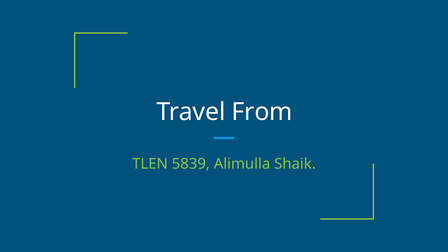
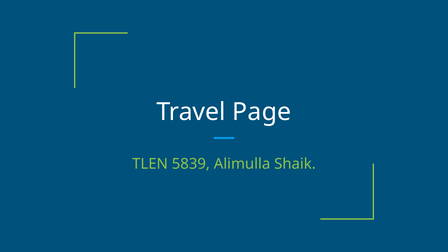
From: From -> Page
